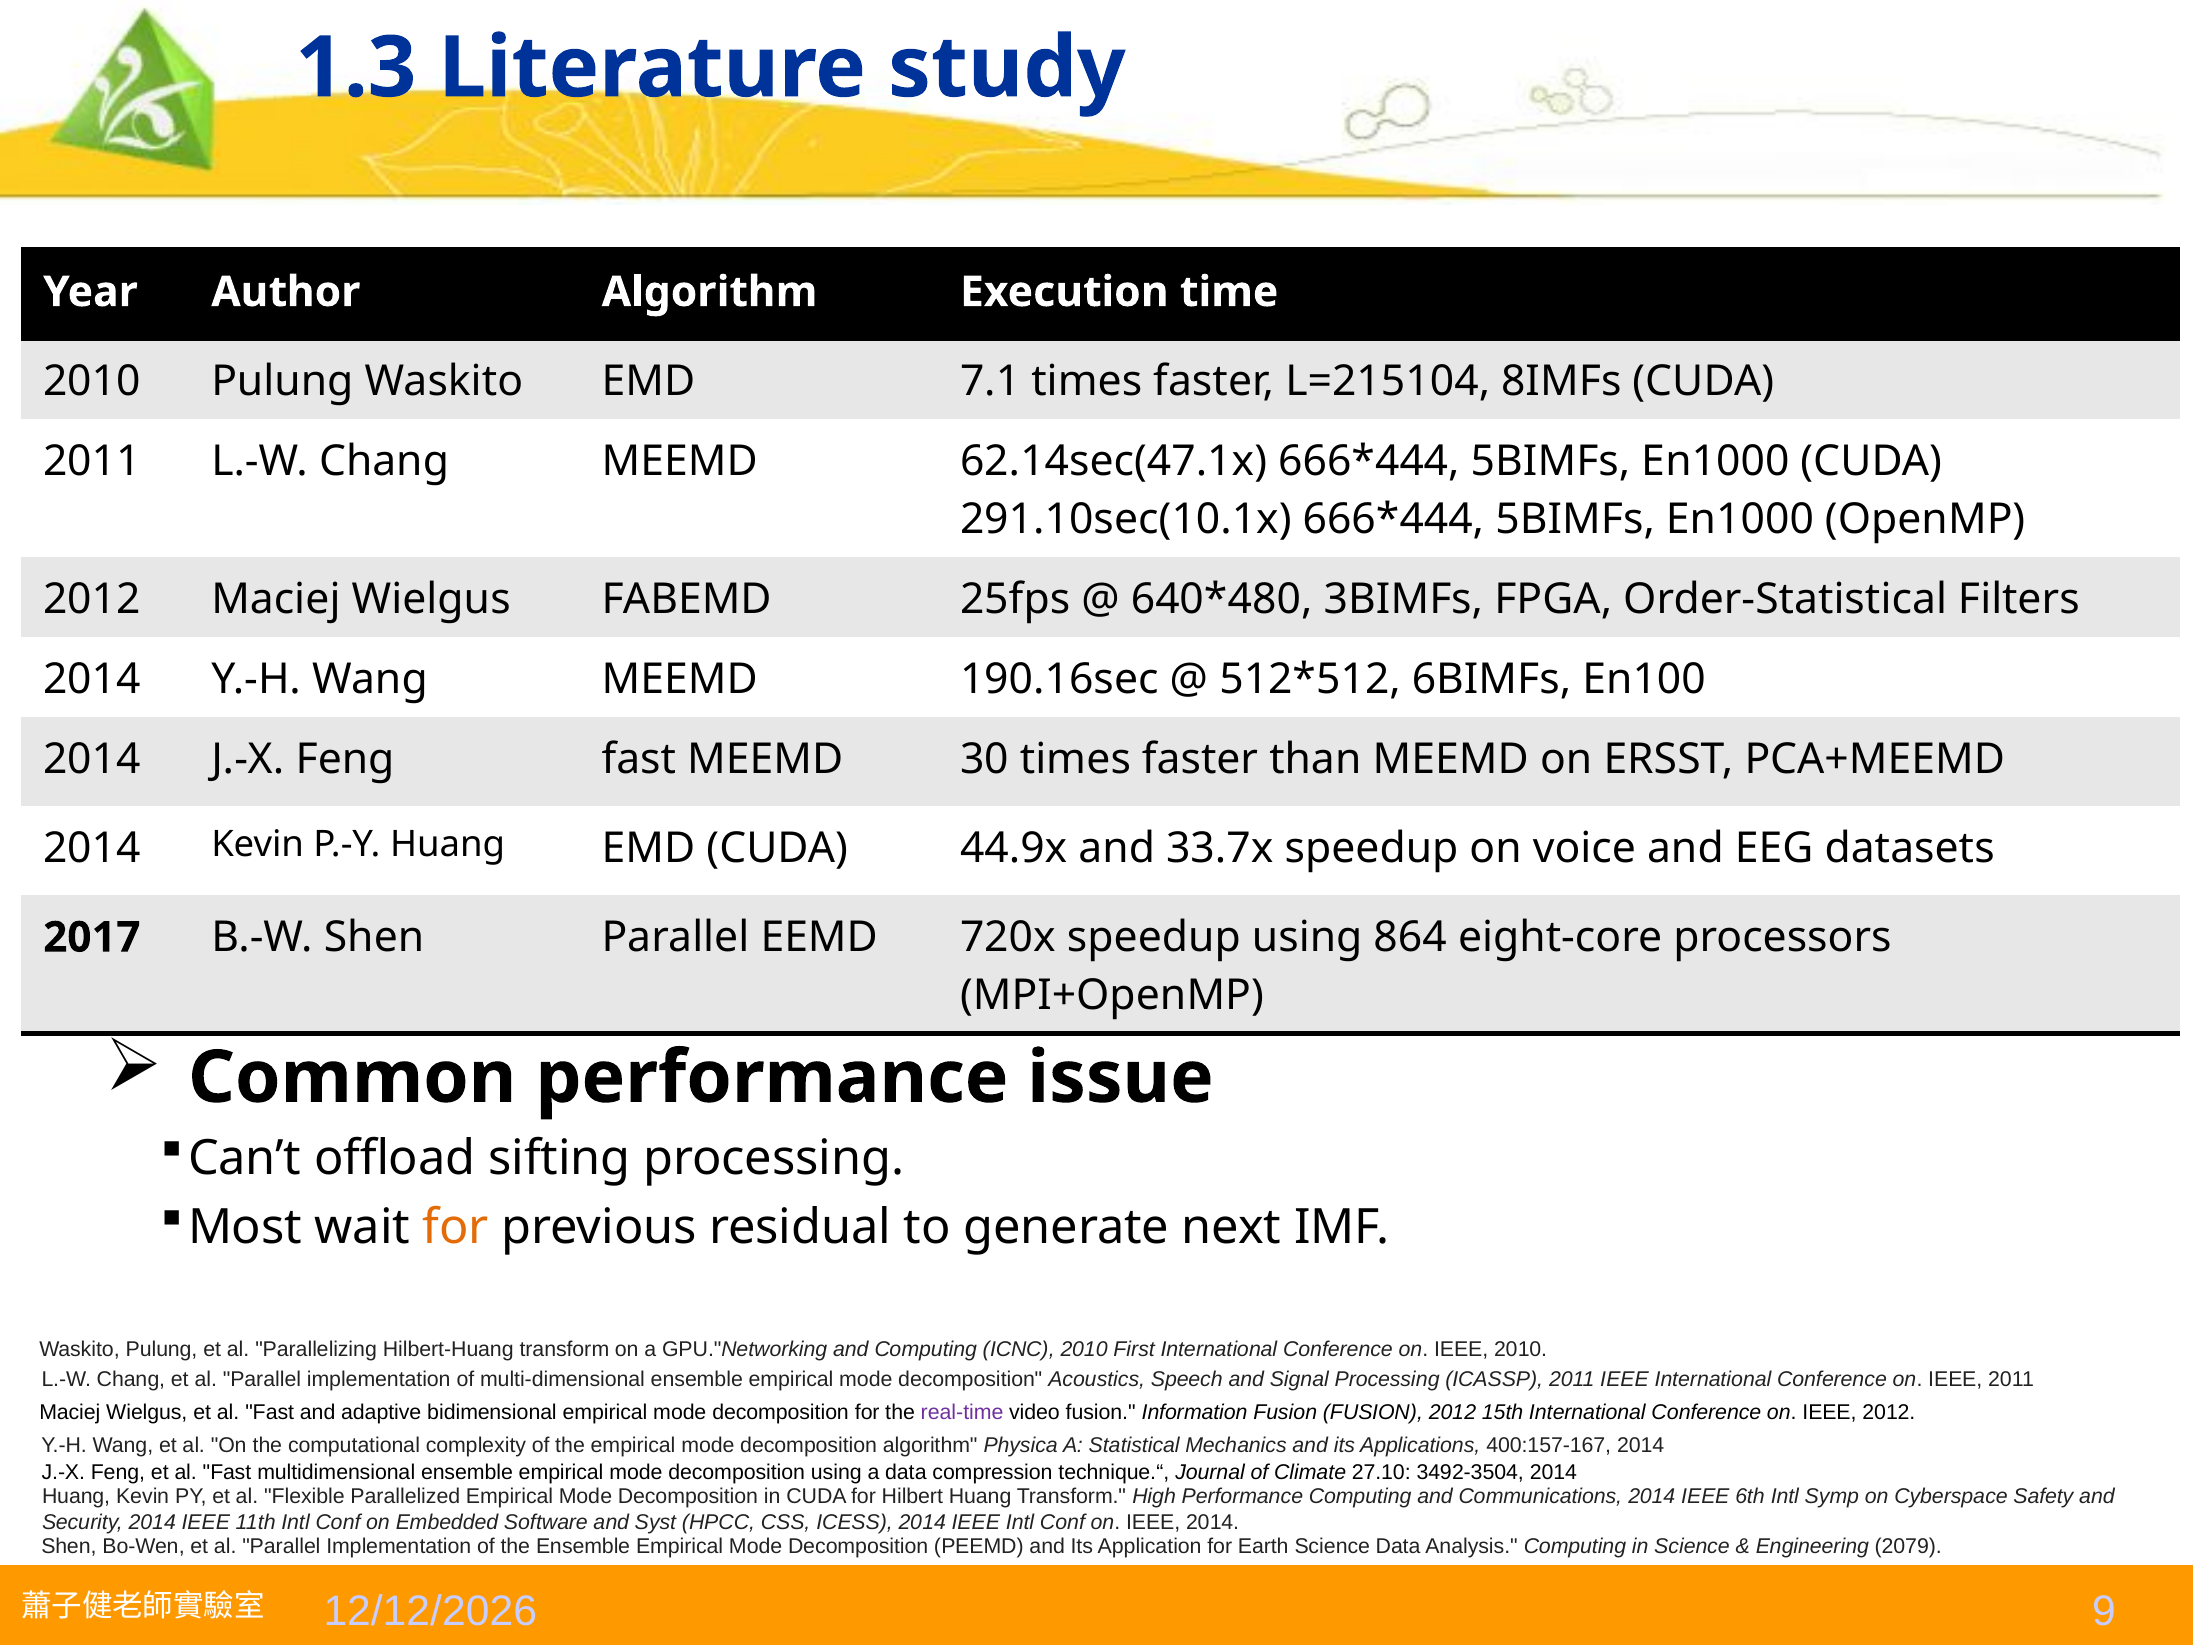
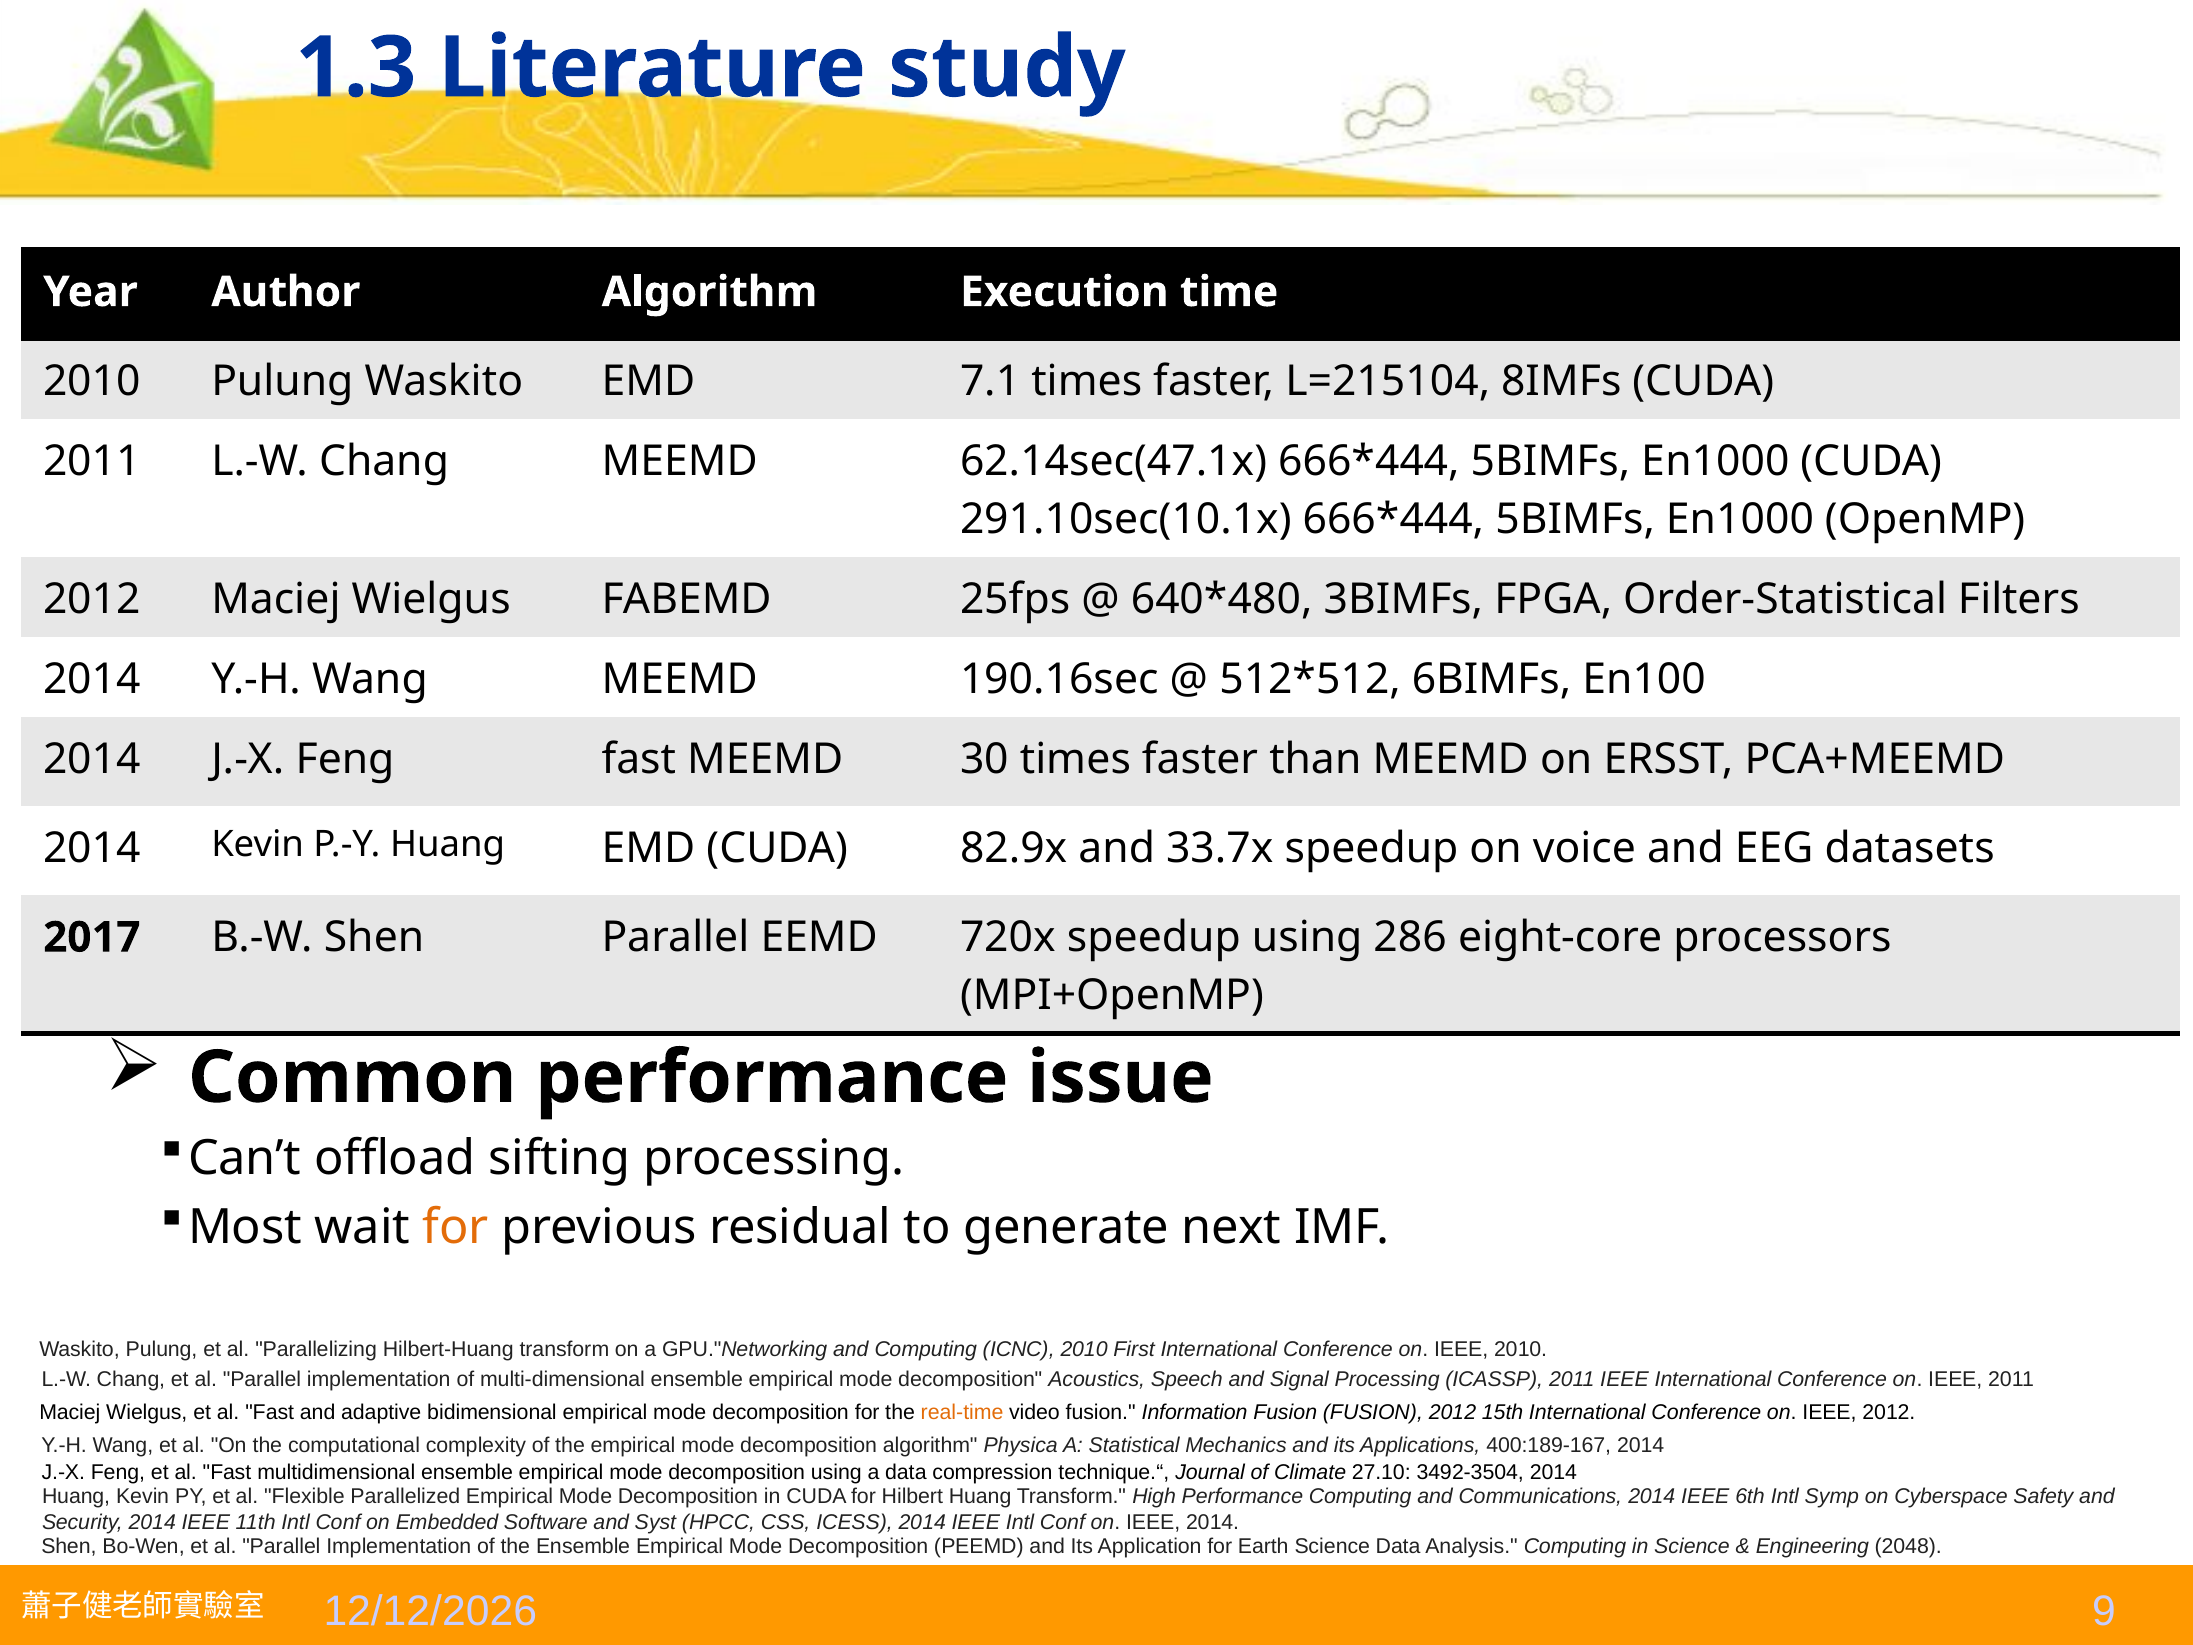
44.9x: 44.9x -> 82.9x
864: 864 -> 286
real-time colour: purple -> orange
400:157-167: 400:157-167 -> 400:189-167
2079: 2079 -> 2048
